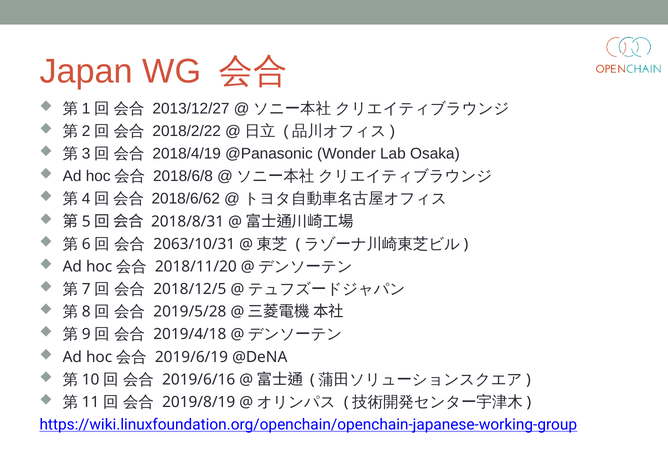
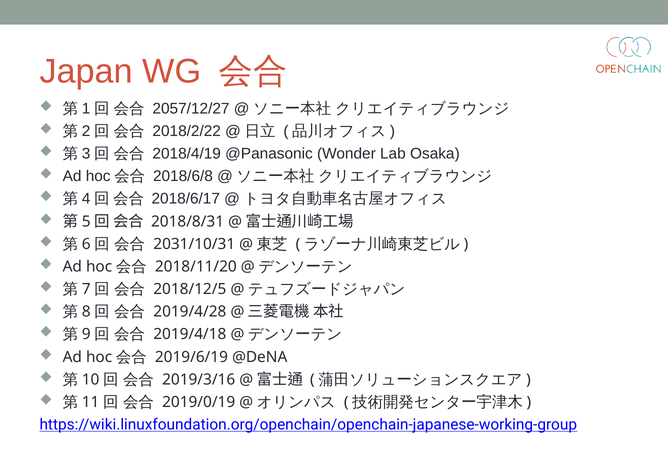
2013/12/27: 2013/12/27 -> 2057/12/27
2018/6/62: 2018/6/62 -> 2018/6/17
2063/10/31: 2063/10/31 -> 2031/10/31
2019/5/28: 2019/5/28 -> 2019/4/28
2019/6/16: 2019/6/16 -> 2019/3/16
2019/8/19: 2019/8/19 -> 2019/0/19
